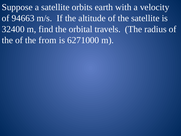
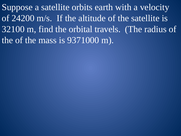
94663: 94663 -> 24200
32400: 32400 -> 32100
from: from -> mass
6271000: 6271000 -> 9371000
